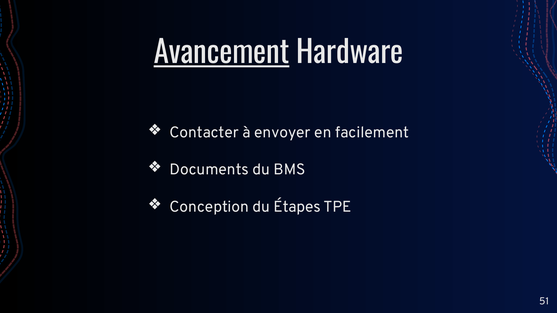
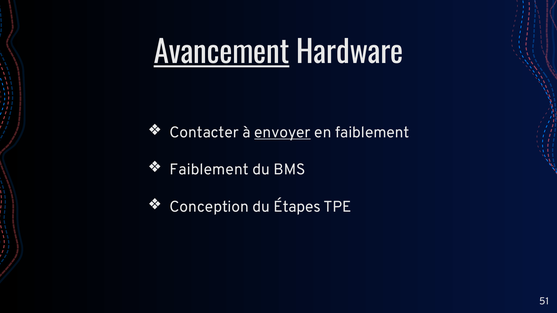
envoyer underline: none -> present
en facilement: facilement -> faiblement
Documents at (209, 170): Documents -> Faiblement
